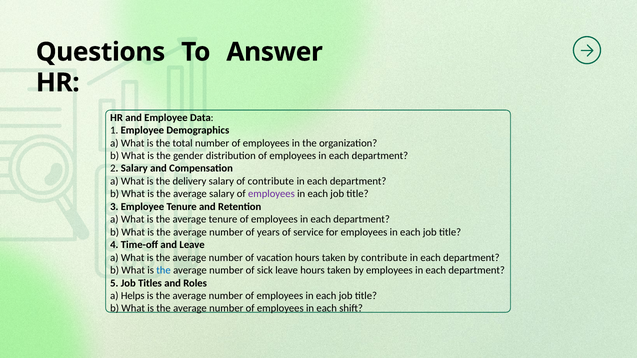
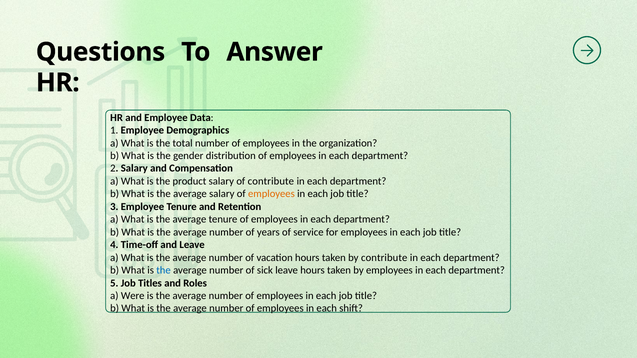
delivery: delivery -> product
employees at (271, 194) colour: purple -> orange
Helps: Helps -> Were
